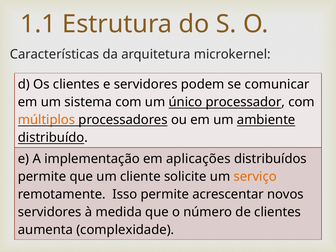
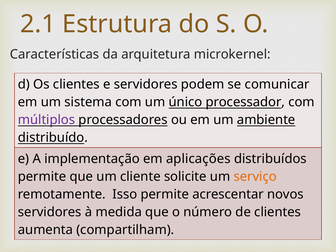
1.1: 1.1 -> 2.1
múltiplos colour: orange -> purple
complexidade: complexidade -> compartilham
